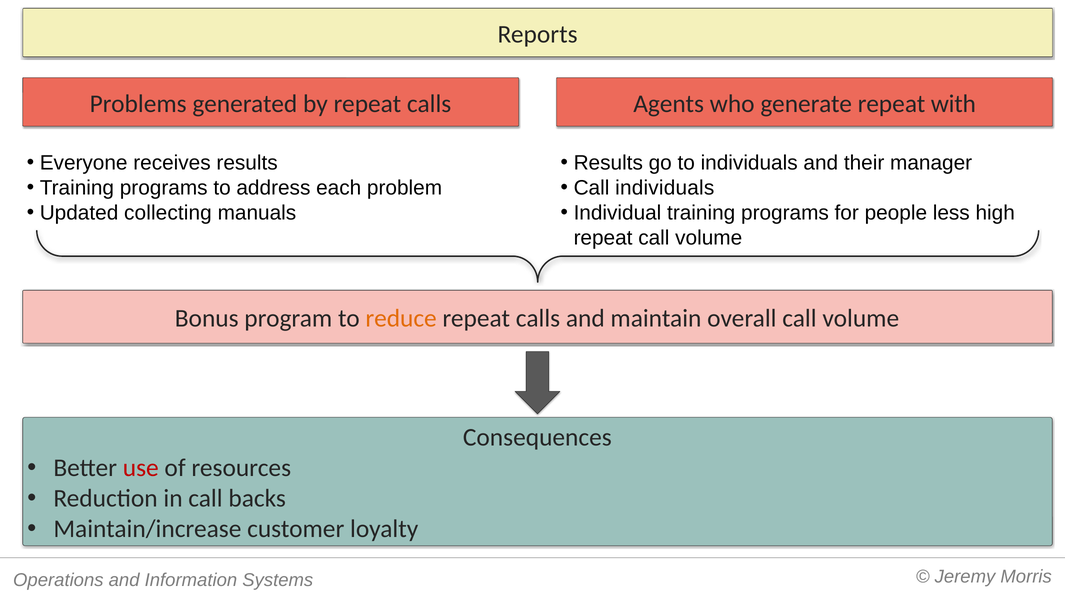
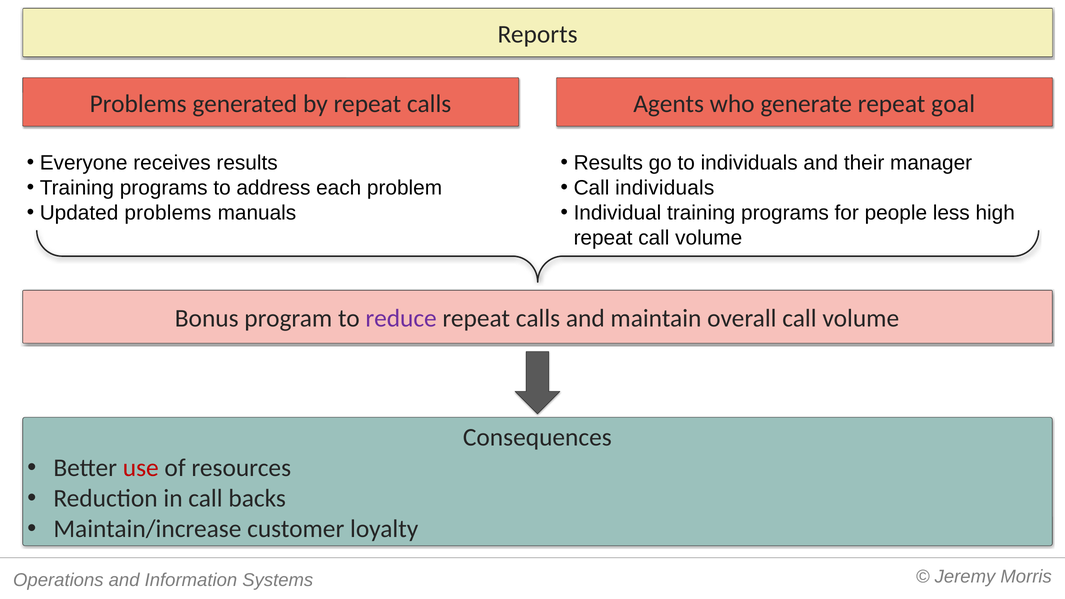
with: with -> goal
Updated collecting: collecting -> problems
reduce colour: orange -> purple
